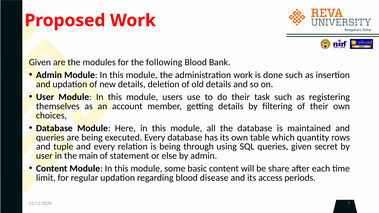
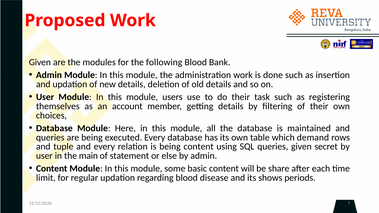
quantity: quantity -> demand
being through: through -> content
access: access -> shows
